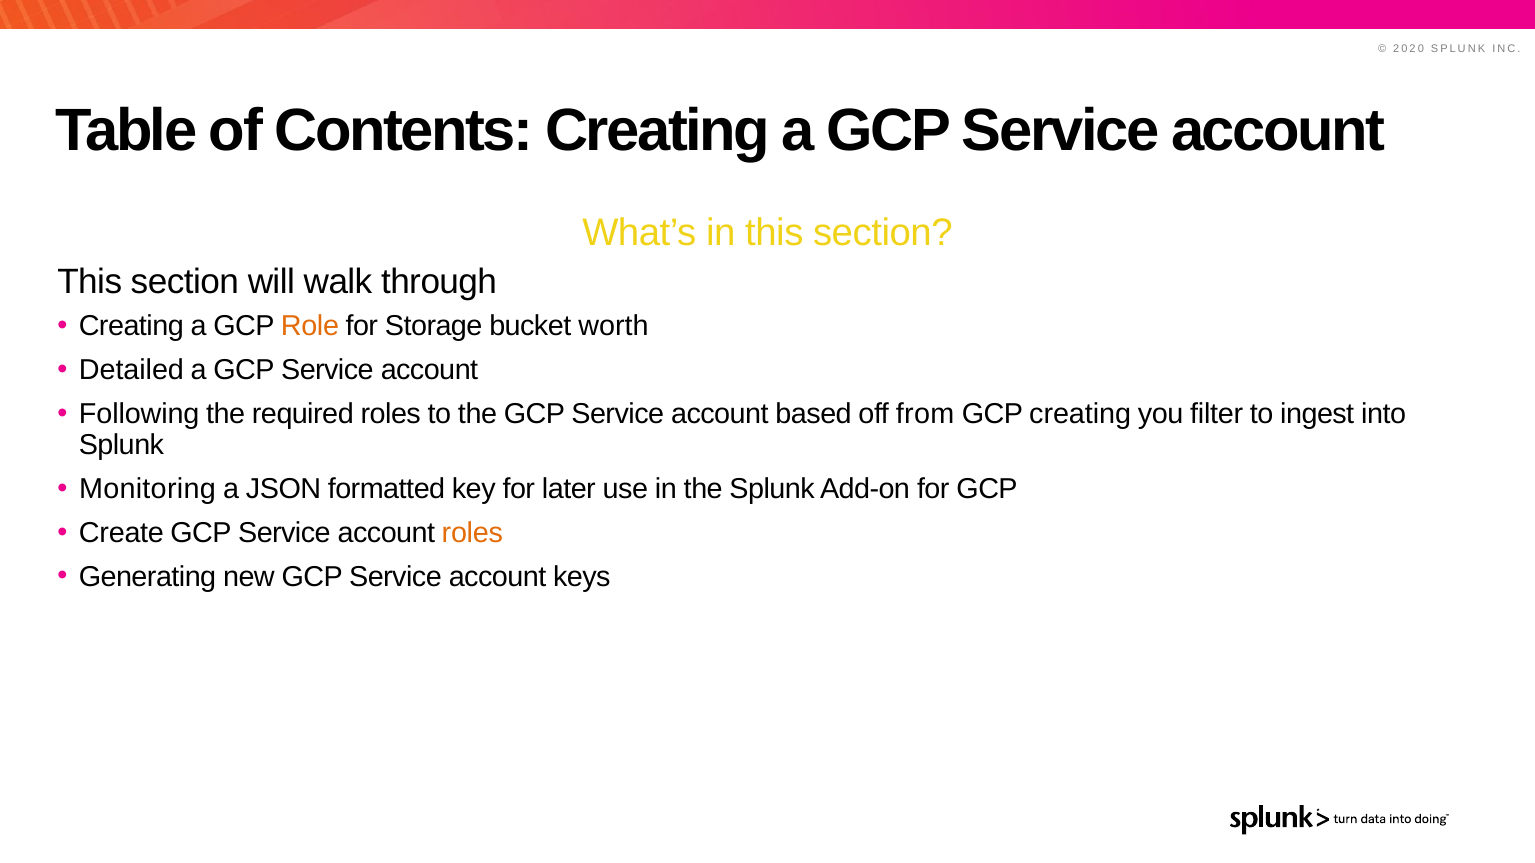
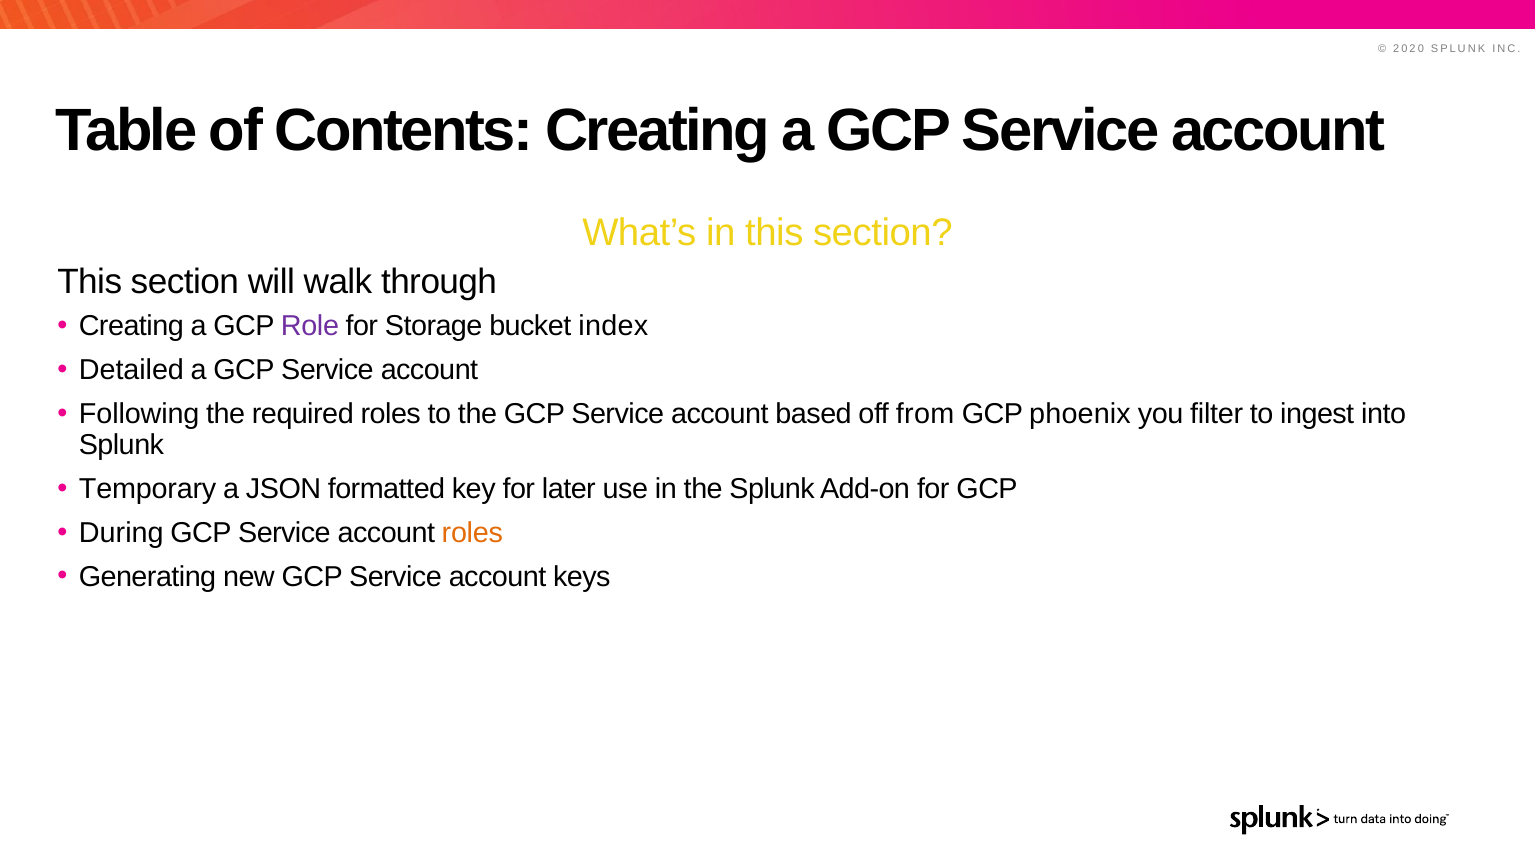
Role colour: orange -> purple
worth: worth -> index
GCP creating: creating -> phoenix
Monitoring: Monitoring -> Temporary
Create: Create -> During
